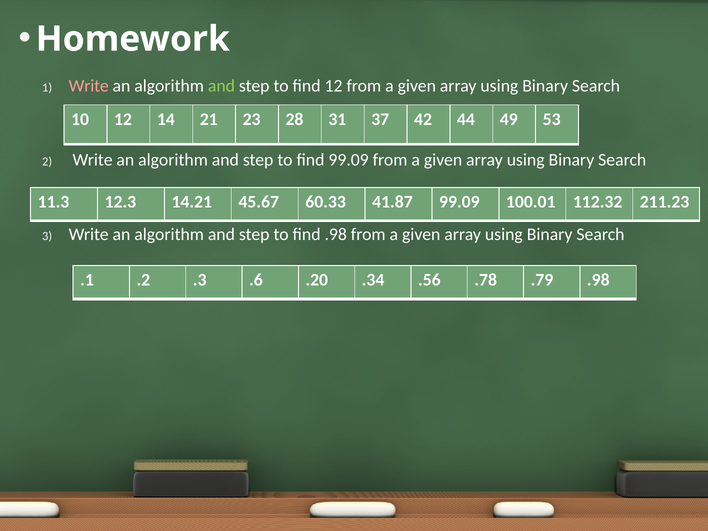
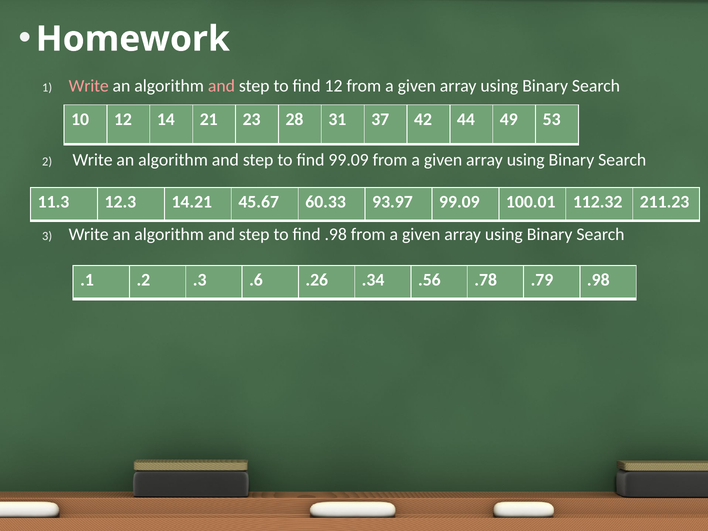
and at (221, 86) colour: light green -> pink
41.87: 41.87 -> 93.97
.20: .20 -> .26
